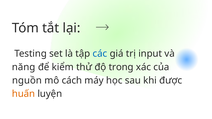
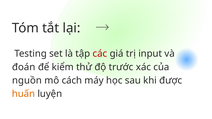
các colour: blue -> red
năng: năng -> đoán
trong: trong -> trước
